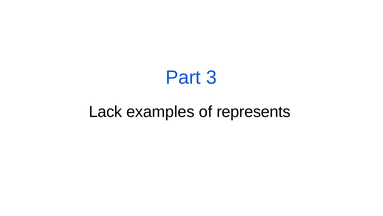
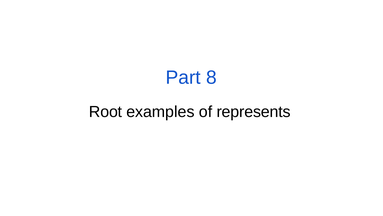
3: 3 -> 8
Lack: Lack -> Root
